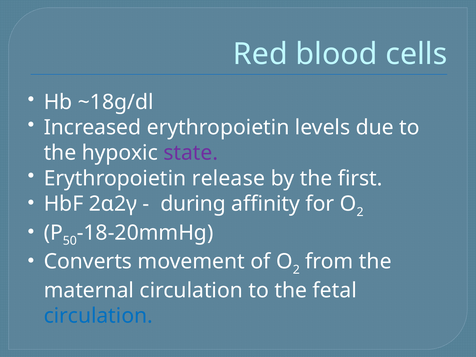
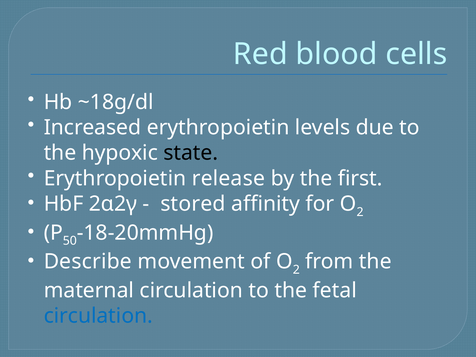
state colour: purple -> black
during: during -> stored
Converts: Converts -> Describe
